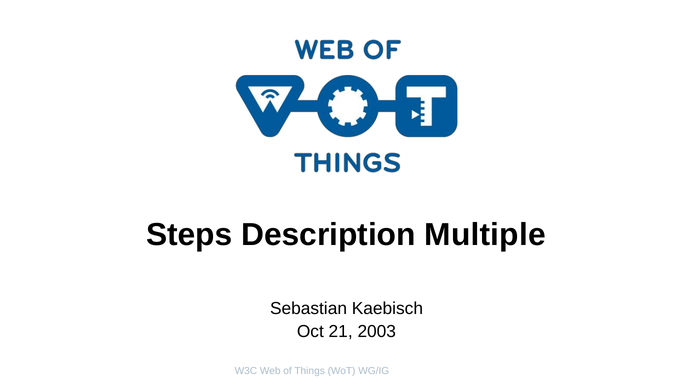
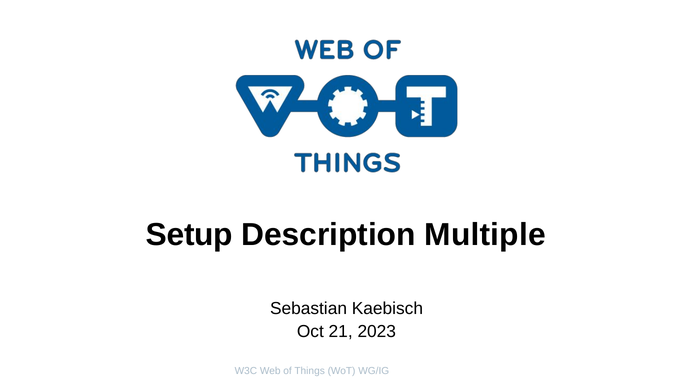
Steps: Steps -> Setup
2003: 2003 -> 2023
